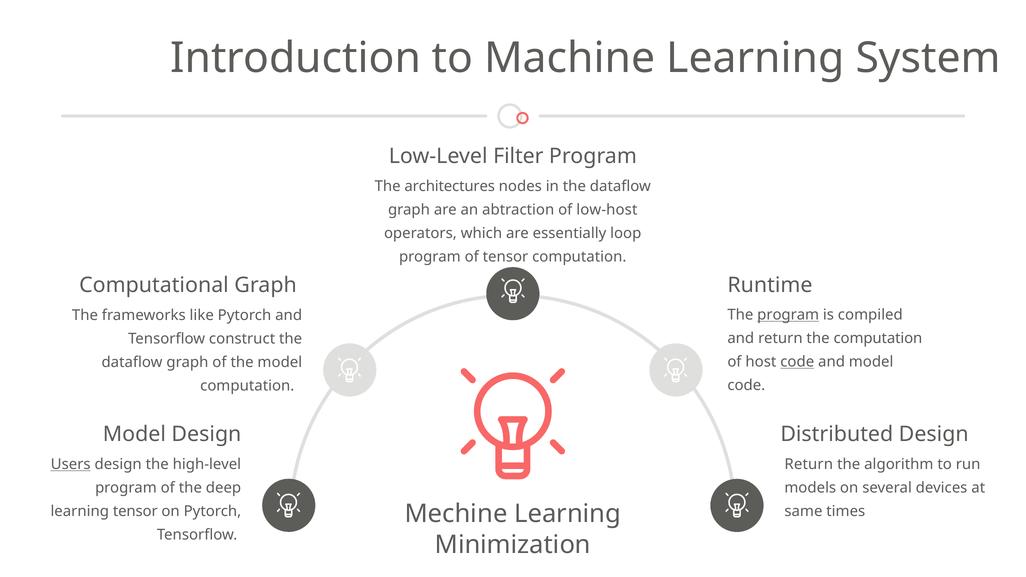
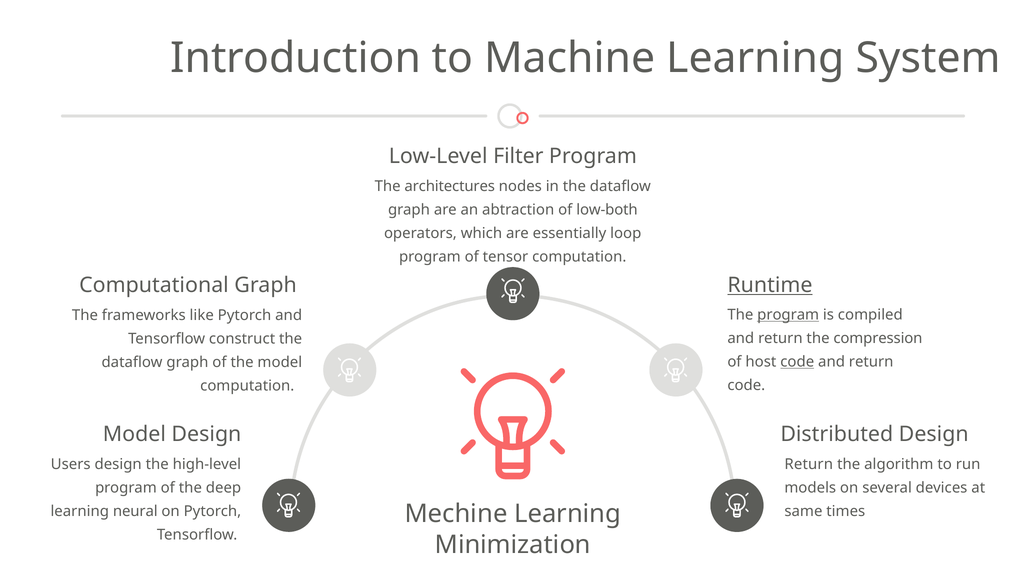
low-host: low-host -> low-both
Runtime underline: none -> present
the computation: computation -> compression
model at (871, 362): model -> return
Users underline: present -> none
learning tensor: tensor -> neural
